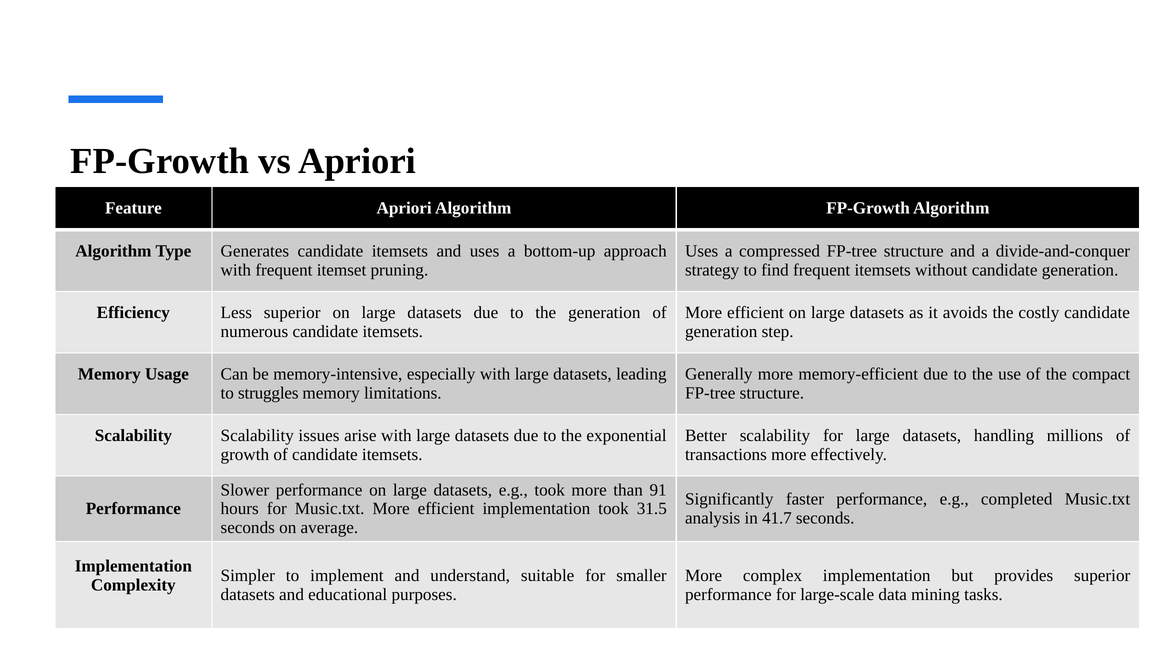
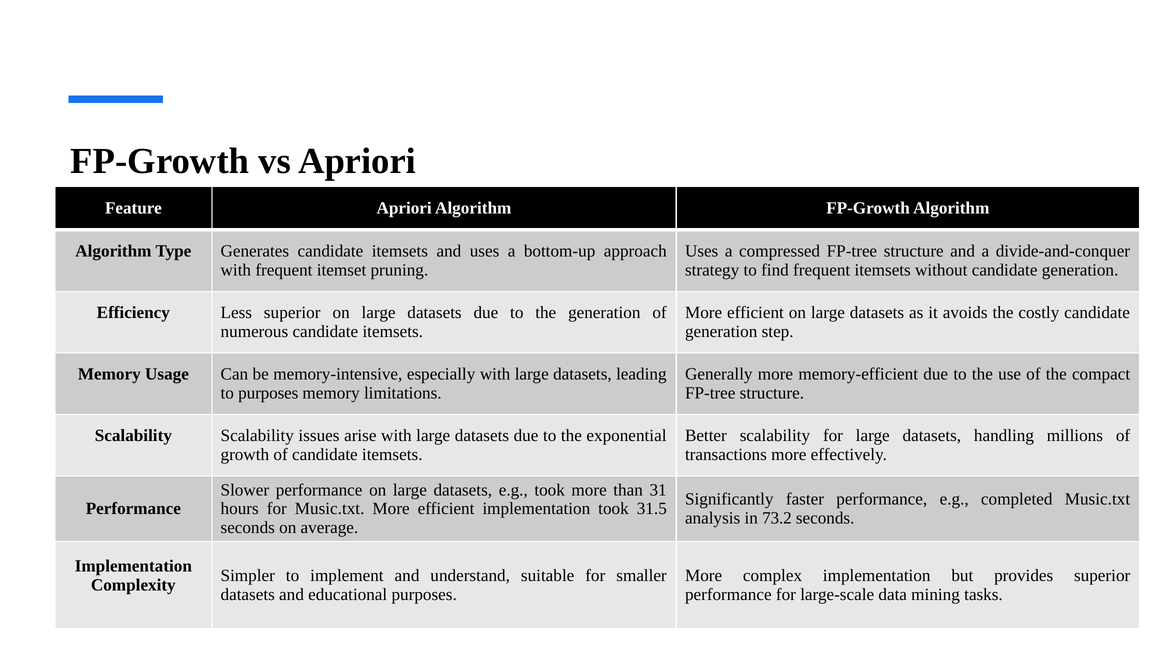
to struggles: struggles -> purposes
91: 91 -> 31
41.7: 41.7 -> 73.2
